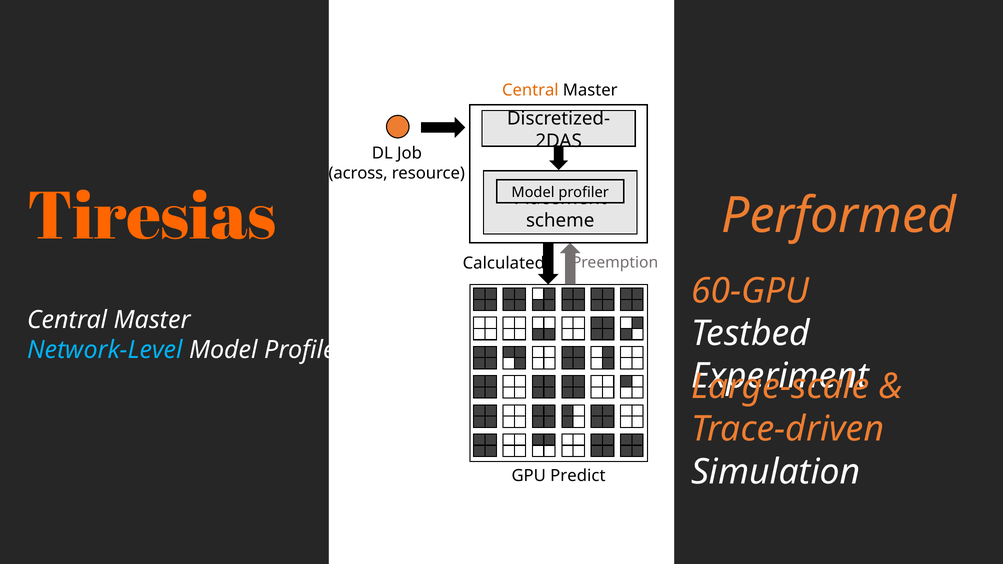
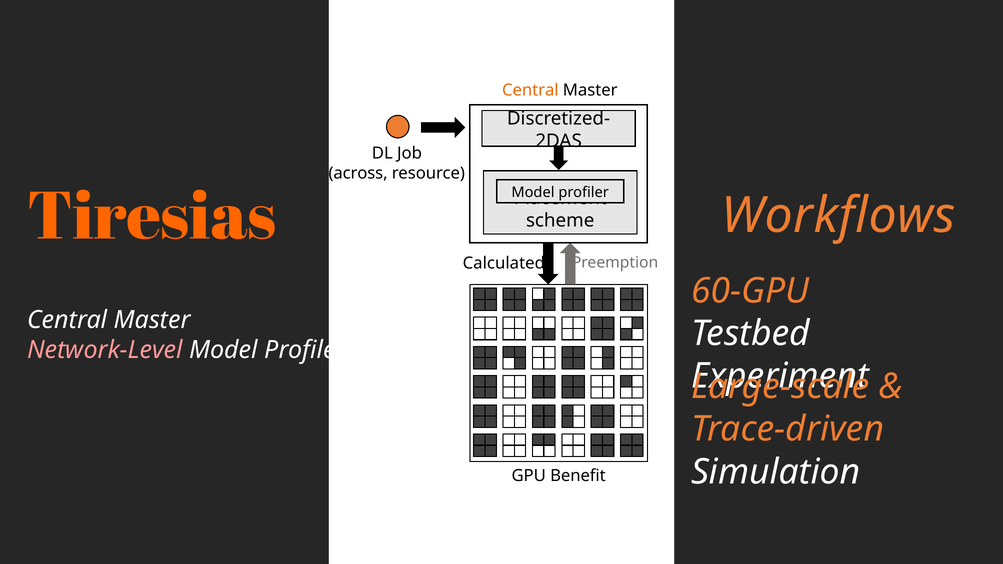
Performed: Performed -> Workflows
Network-Level colour: light blue -> pink
Predict: Predict -> Benefit
